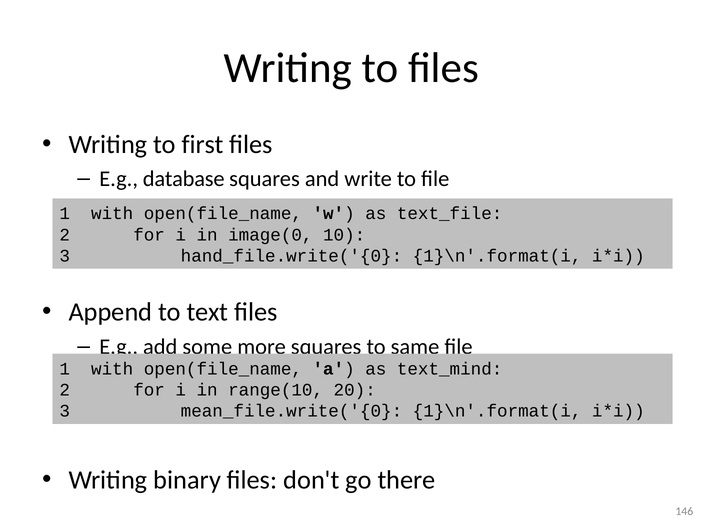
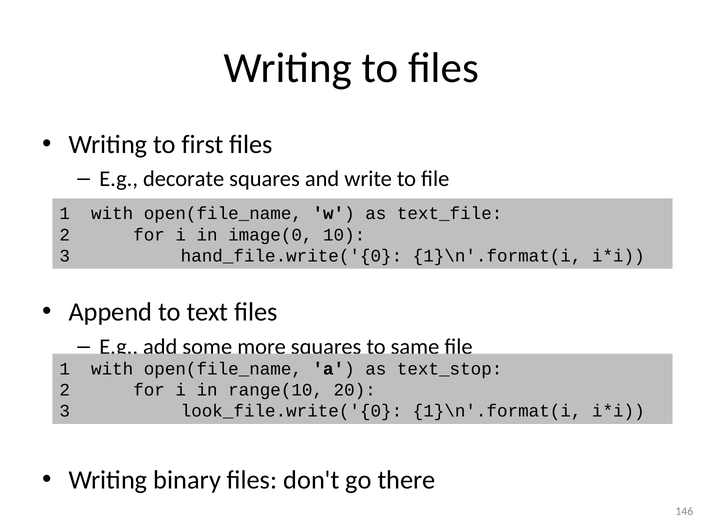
database: database -> decorate
text_mind: text_mind -> text_stop
mean_file.write('{0: mean_file.write('{0 -> look_file.write('{0
